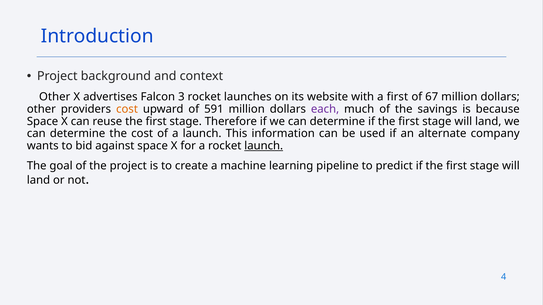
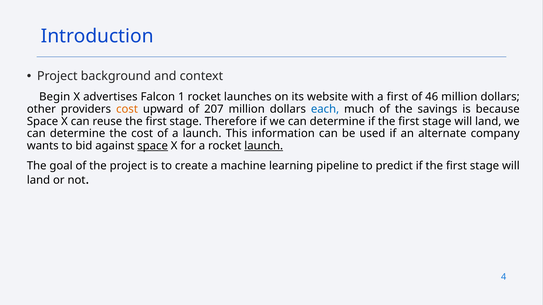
Other at (55, 97): Other -> Begin
3: 3 -> 1
67: 67 -> 46
591: 591 -> 207
each colour: purple -> blue
space at (153, 146) underline: none -> present
